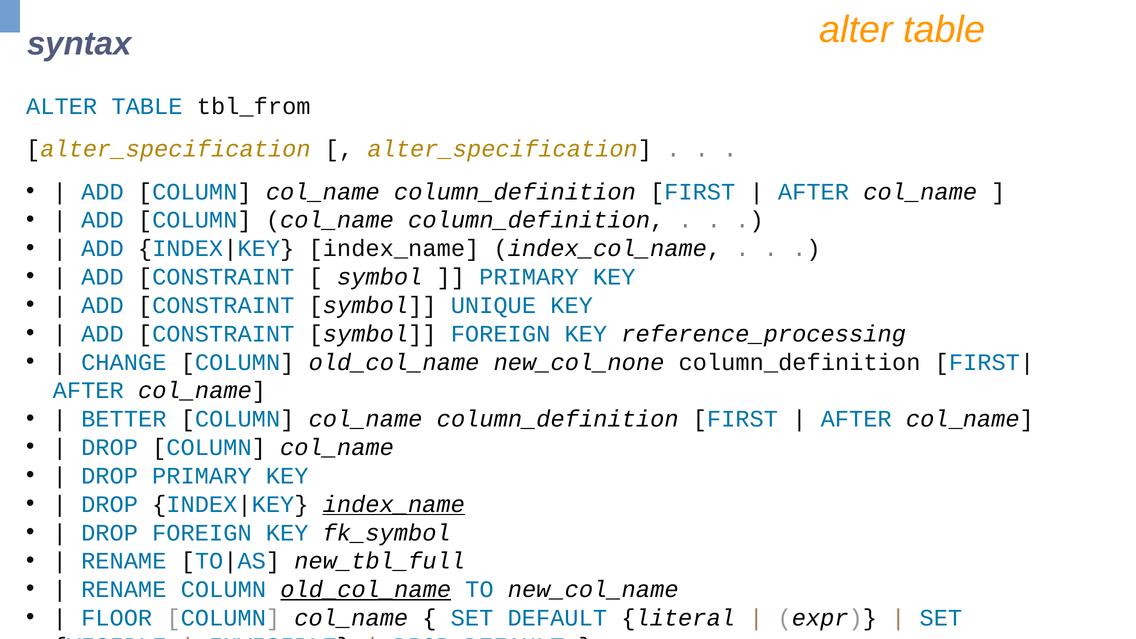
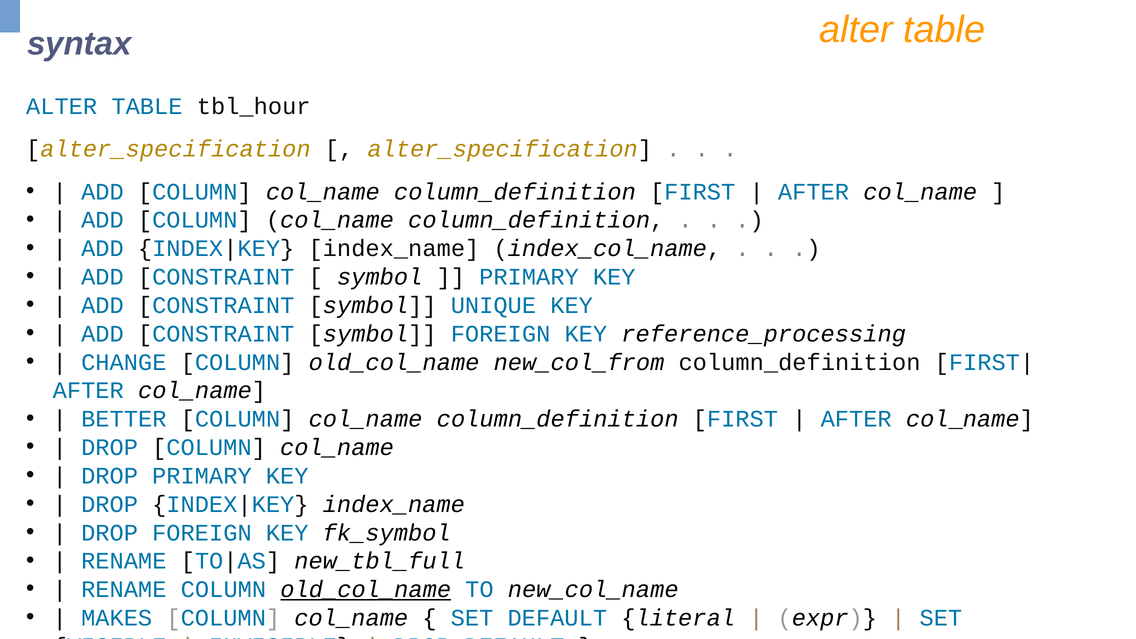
tbl_from: tbl_from -> tbl_hour
new_col_none: new_col_none -> new_col_from
index_name at (394, 504) underline: present -> none
FLOOR: FLOOR -> MAKES
